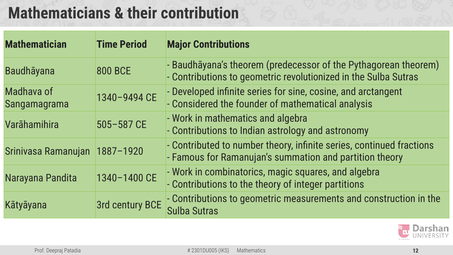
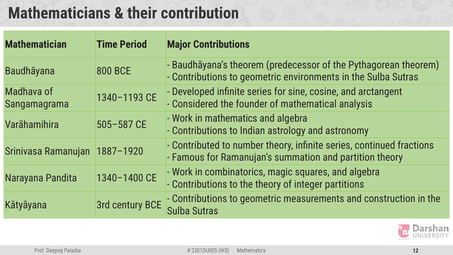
revolutionized: revolutionized -> environments
1340–9494: 1340–9494 -> 1340–1193
